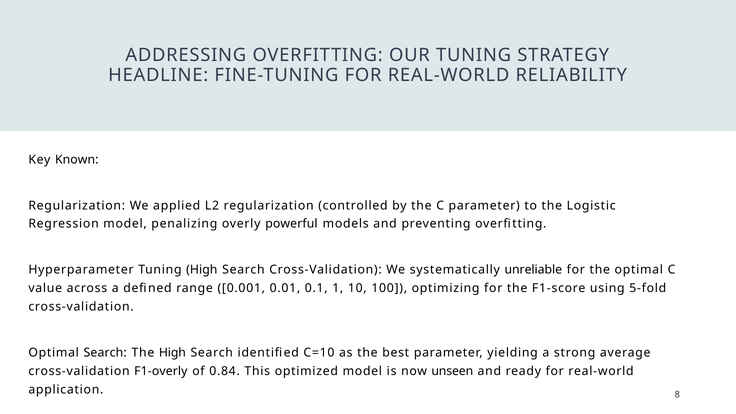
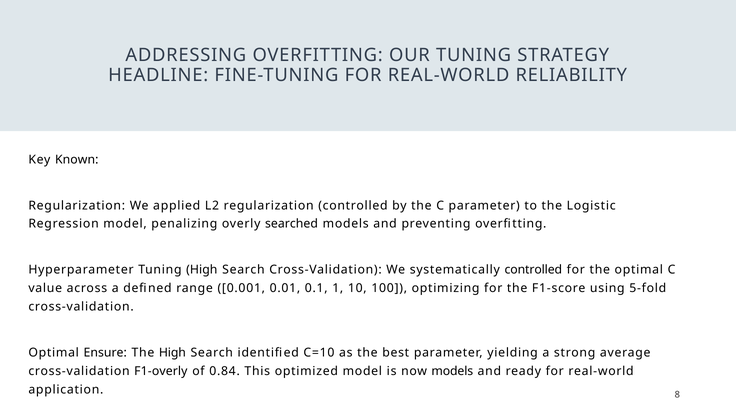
powerful: powerful -> searched
systematically unreliable: unreliable -> controlled
Optimal Search: Search -> Ensure
now unseen: unseen -> models
